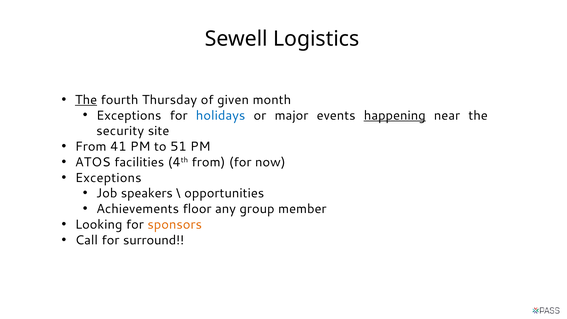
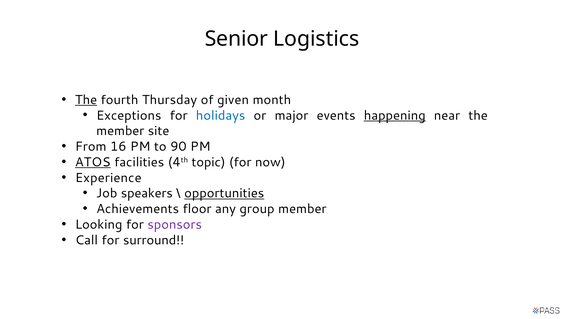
Sewell: Sewell -> Senior
security at (120, 131): security -> member
41: 41 -> 16
51: 51 -> 90
ATOS underline: none -> present
4th from: from -> topic
Exceptions at (108, 178): Exceptions -> Experience
opportunities underline: none -> present
sponsors colour: orange -> purple
